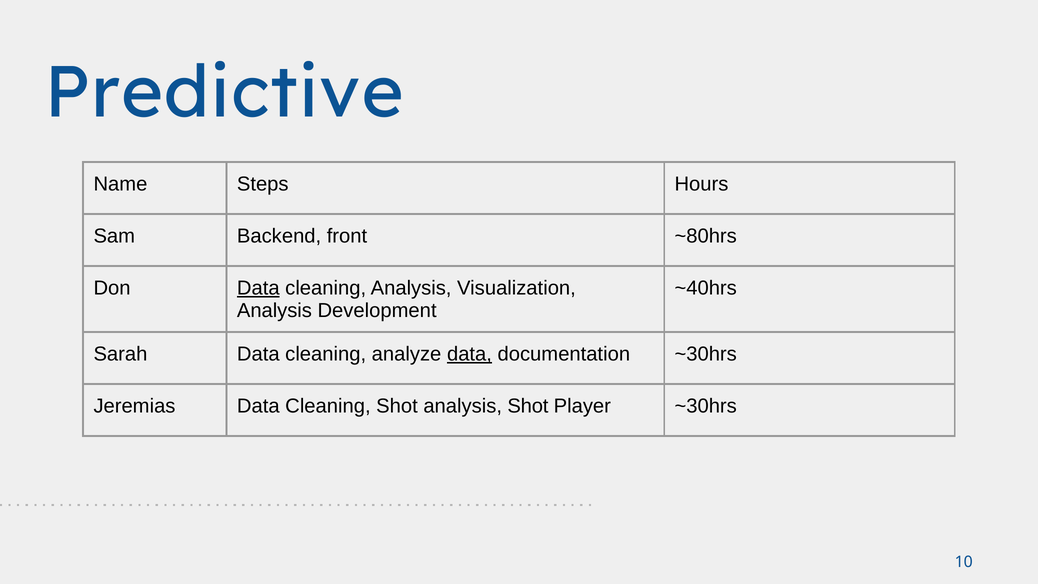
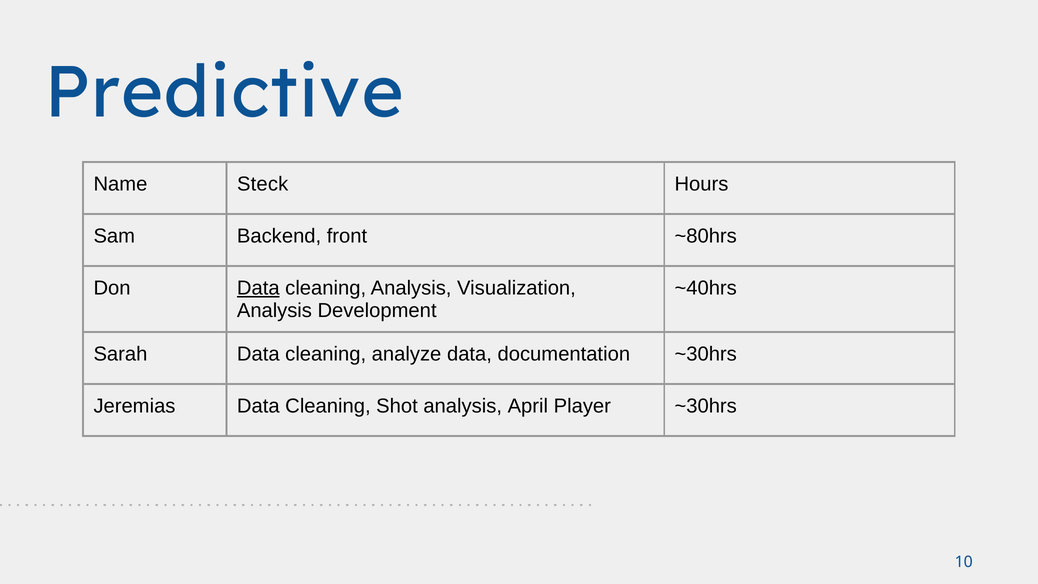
Steps: Steps -> Steck
data at (469, 354) underline: present -> none
analysis Shot: Shot -> April
